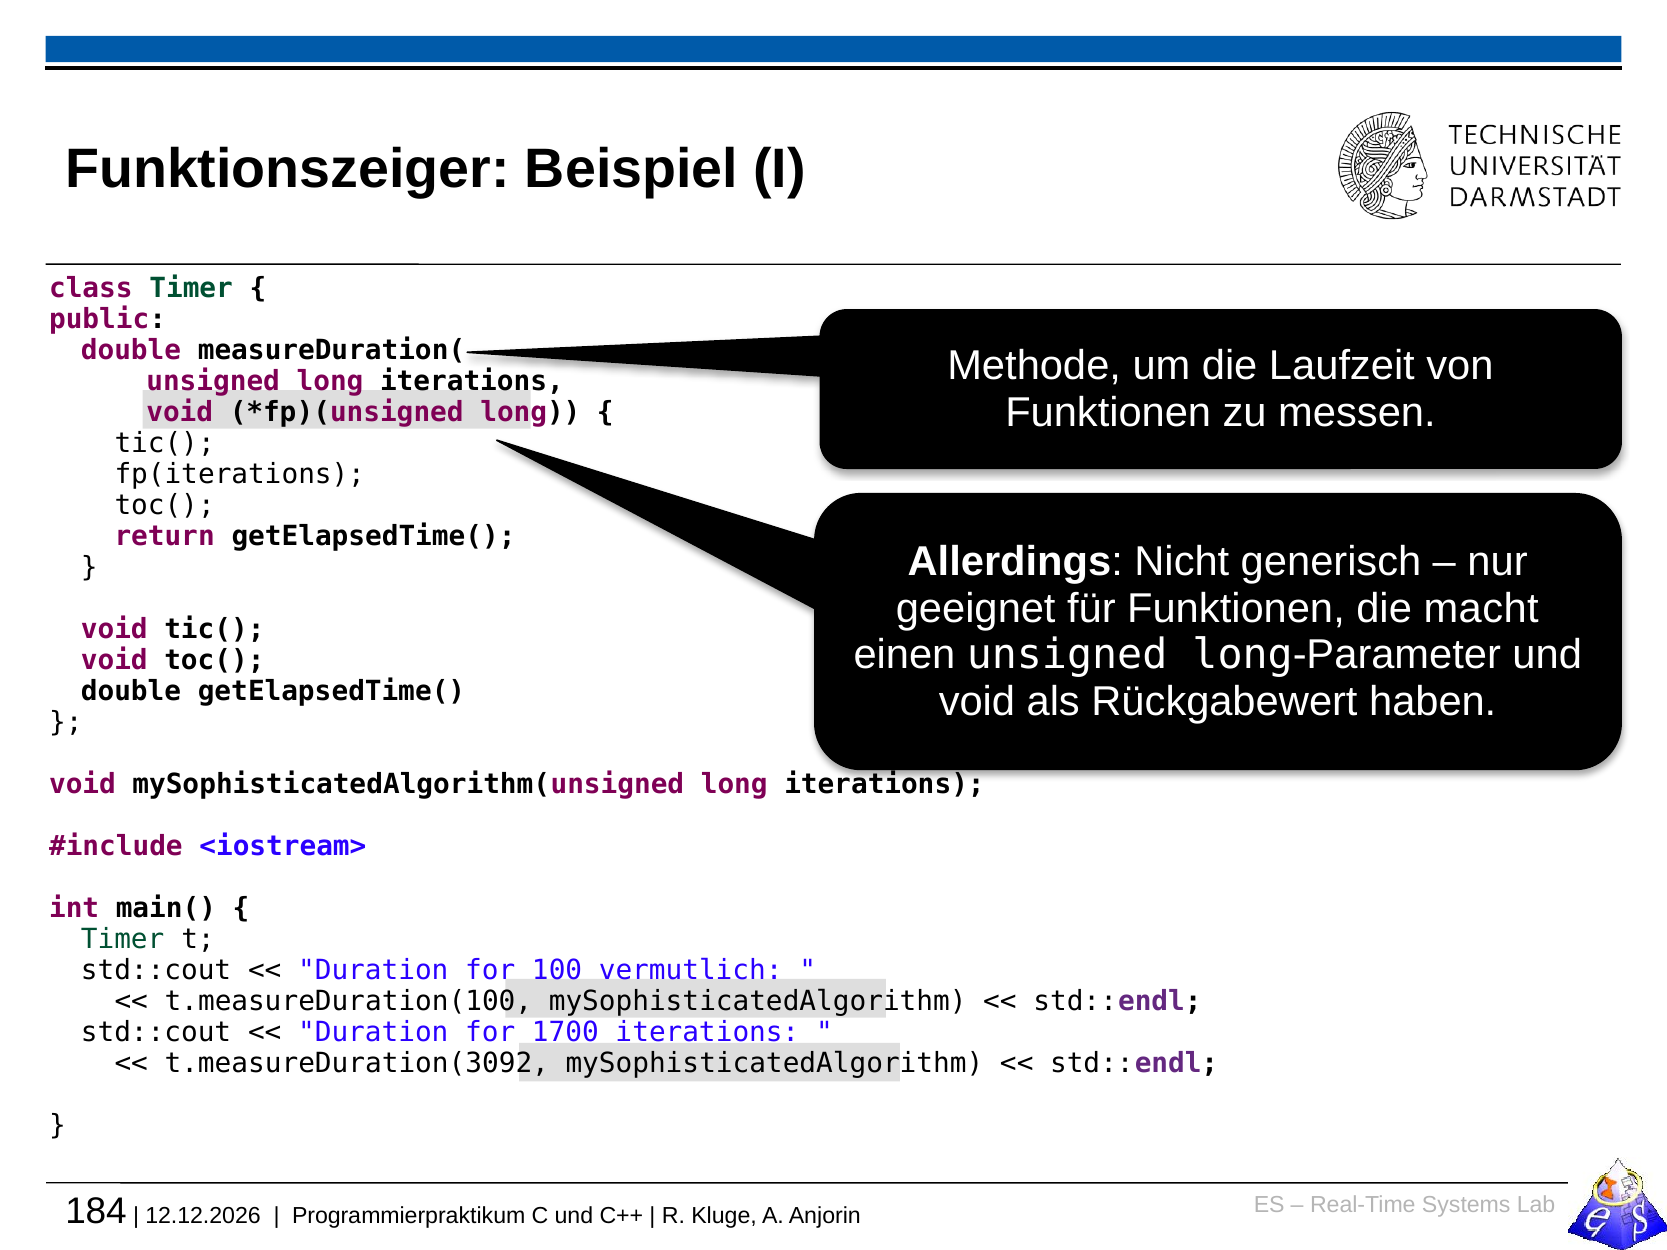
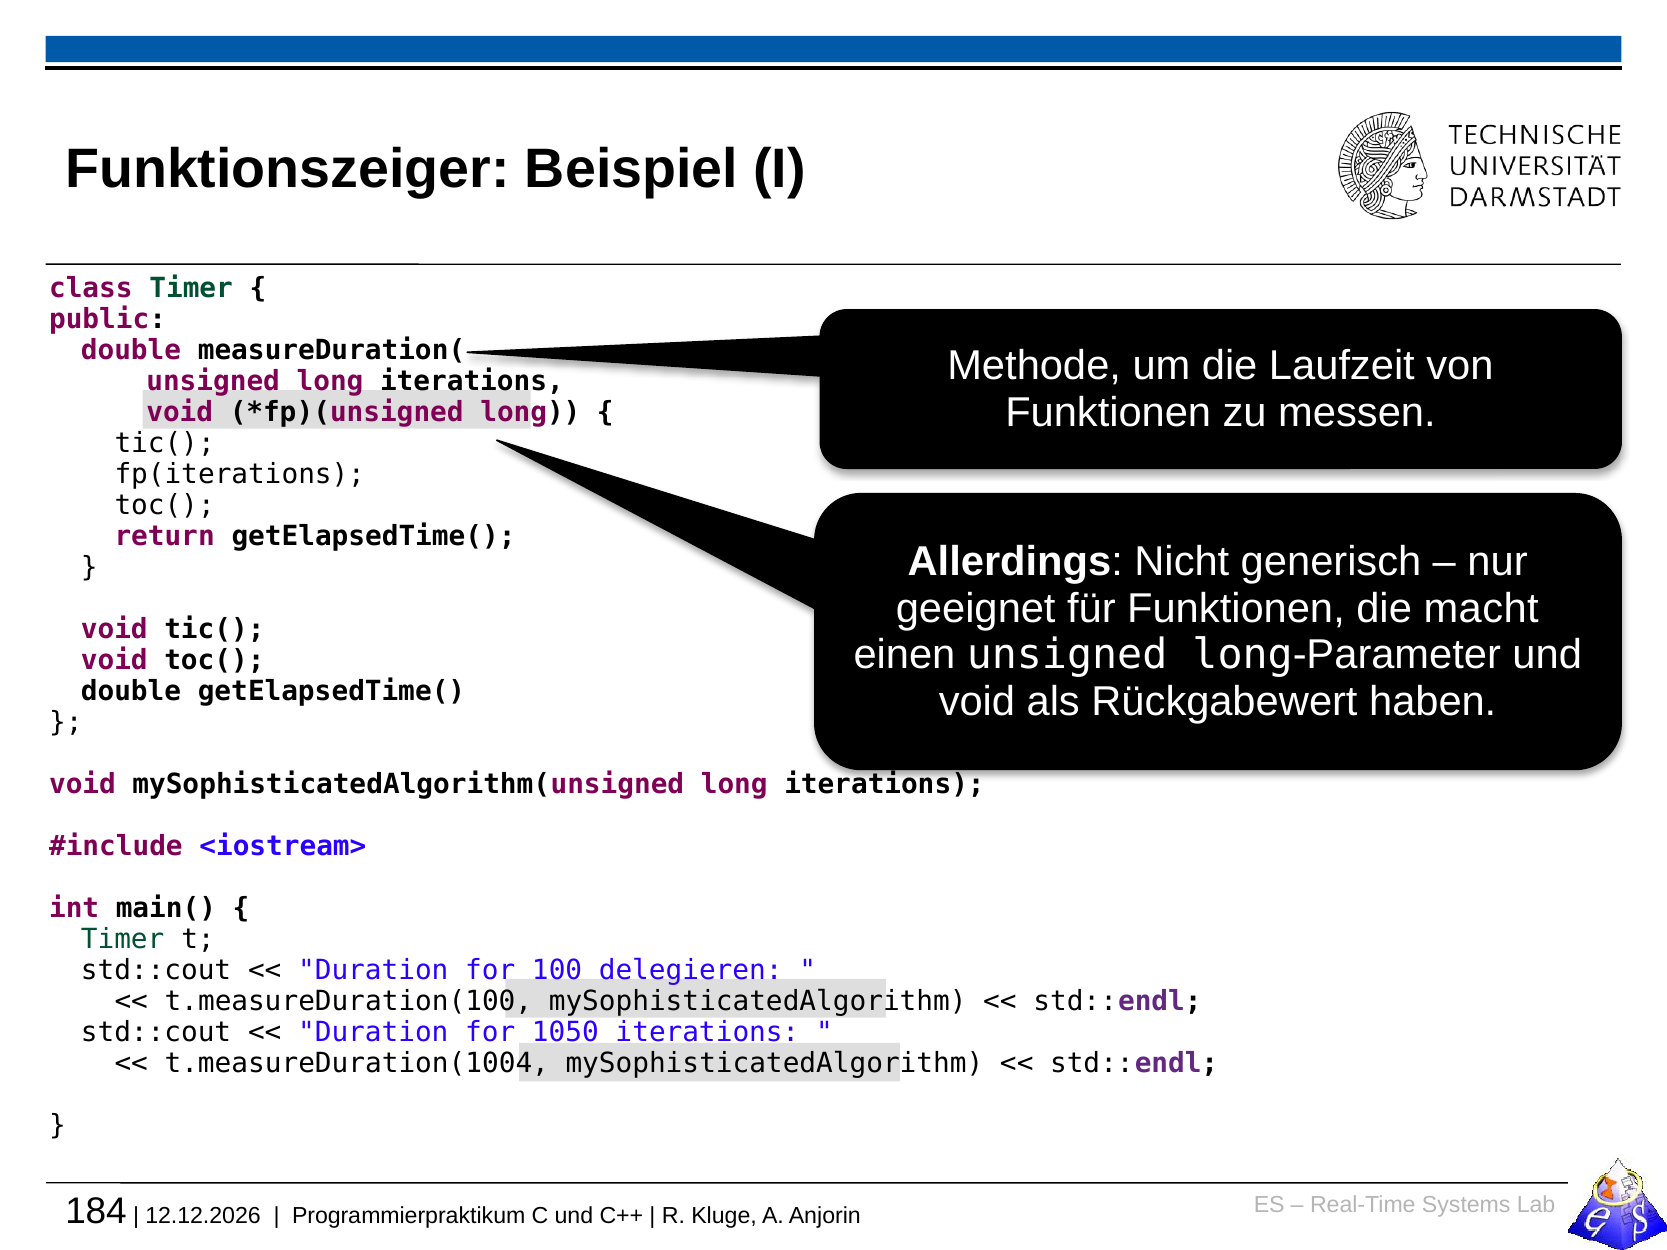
vermutlich: vermutlich -> delegieren
1700: 1700 -> 1050
t.measureDuration(3092: t.measureDuration(3092 -> t.measureDuration(1004
